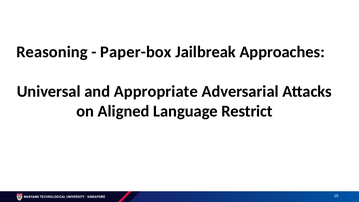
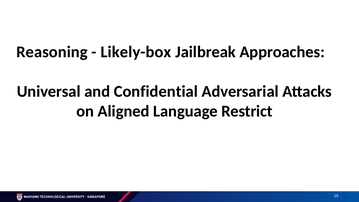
Paper-box: Paper-box -> Likely-box
Appropriate: Appropriate -> Confidential
